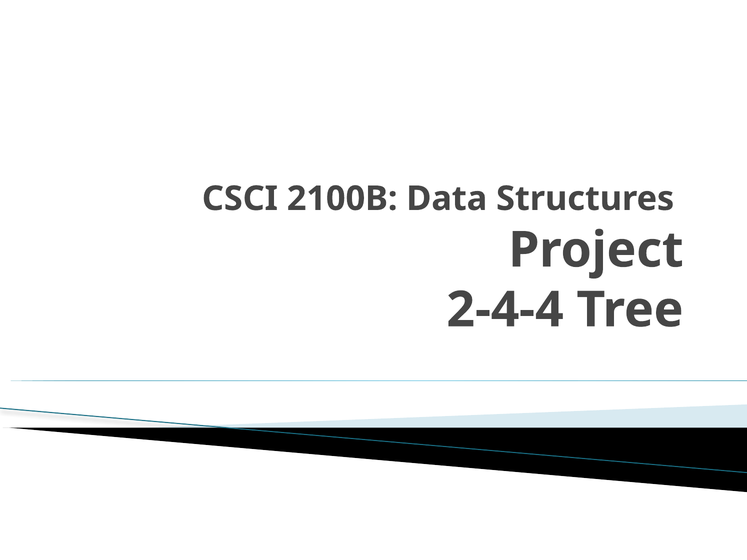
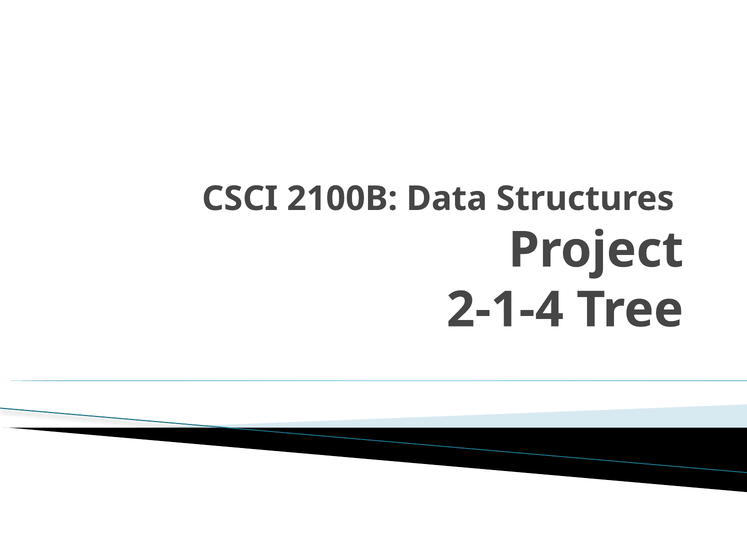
2-4-4: 2-4-4 -> 2-1-4
